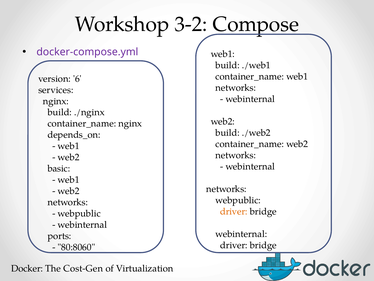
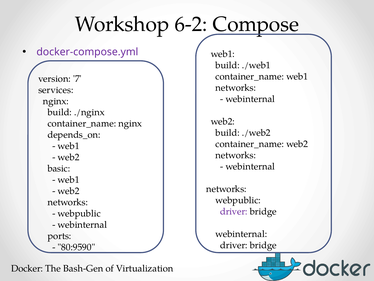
3-2: 3-2 -> 6-2
6: 6 -> 7
driver at (234, 211) colour: orange -> purple
80:8060: 80:8060 -> 80:9590
Cost-Gen: Cost-Gen -> Bash-Gen
